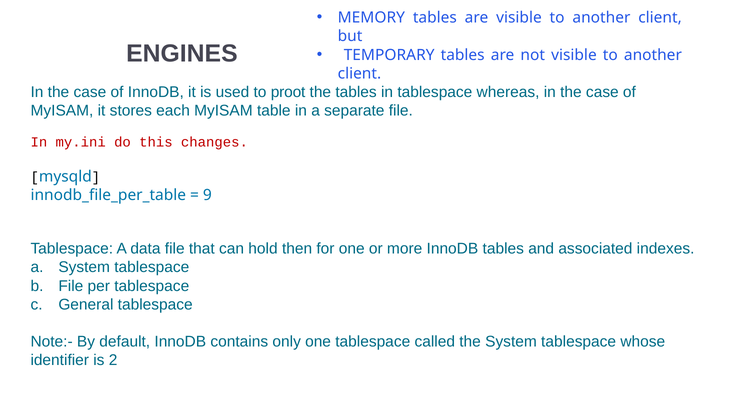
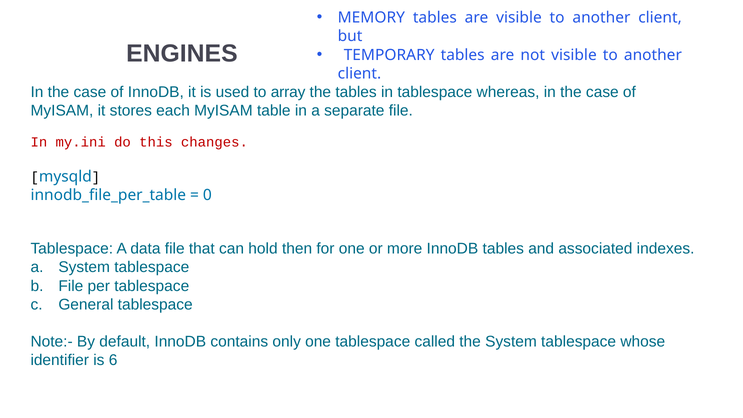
proot: proot -> array
9: 9 -> 0
2: 2 -> 6
